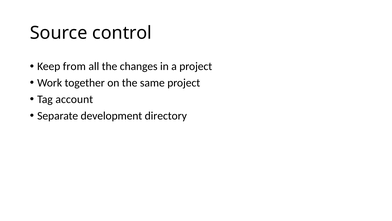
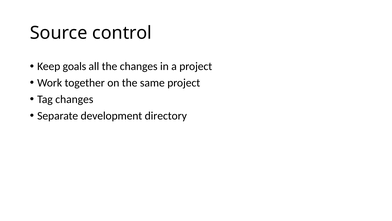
from: from -> goals
Tag account: account -> changes
